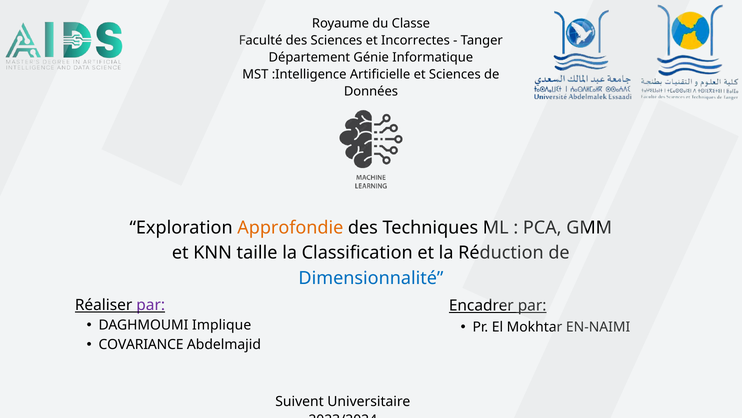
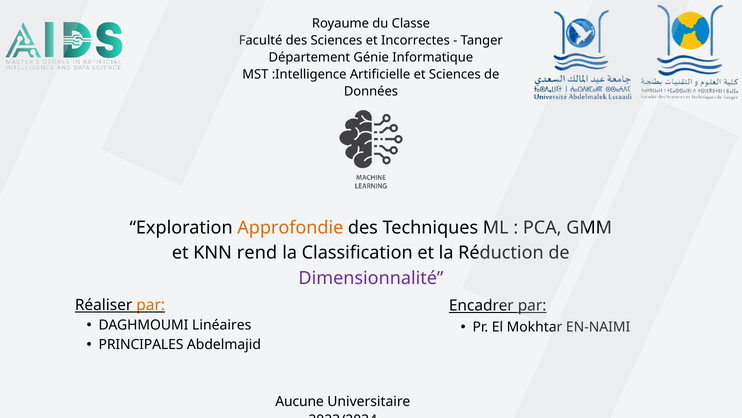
taille: taille -> rend
Dimensionnalité colour: blue -> purple
par at (151, 304) colour: purple -> orange
Implique: Implique -> Linéaires
COVARIANCE: COVARIANCE -> PRINCIPALES
Suivent: Suivent -> Aucune
